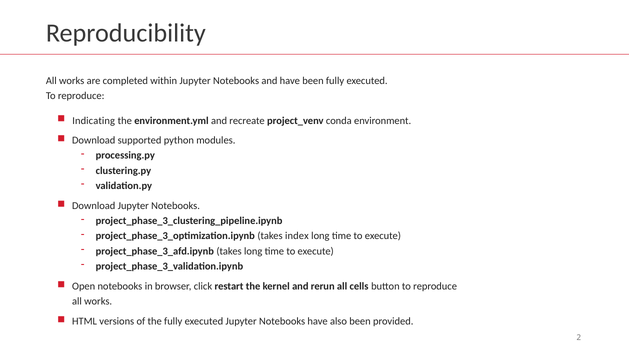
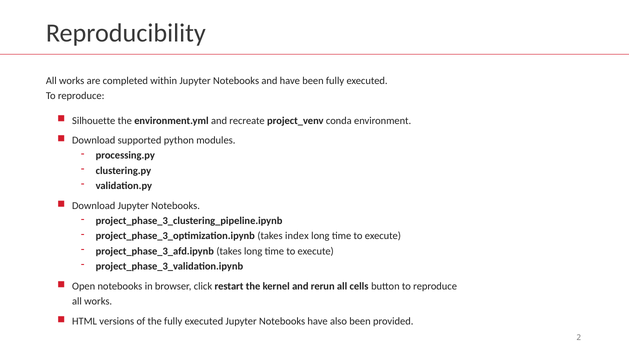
Indicating: Indicating -> Silhouette
